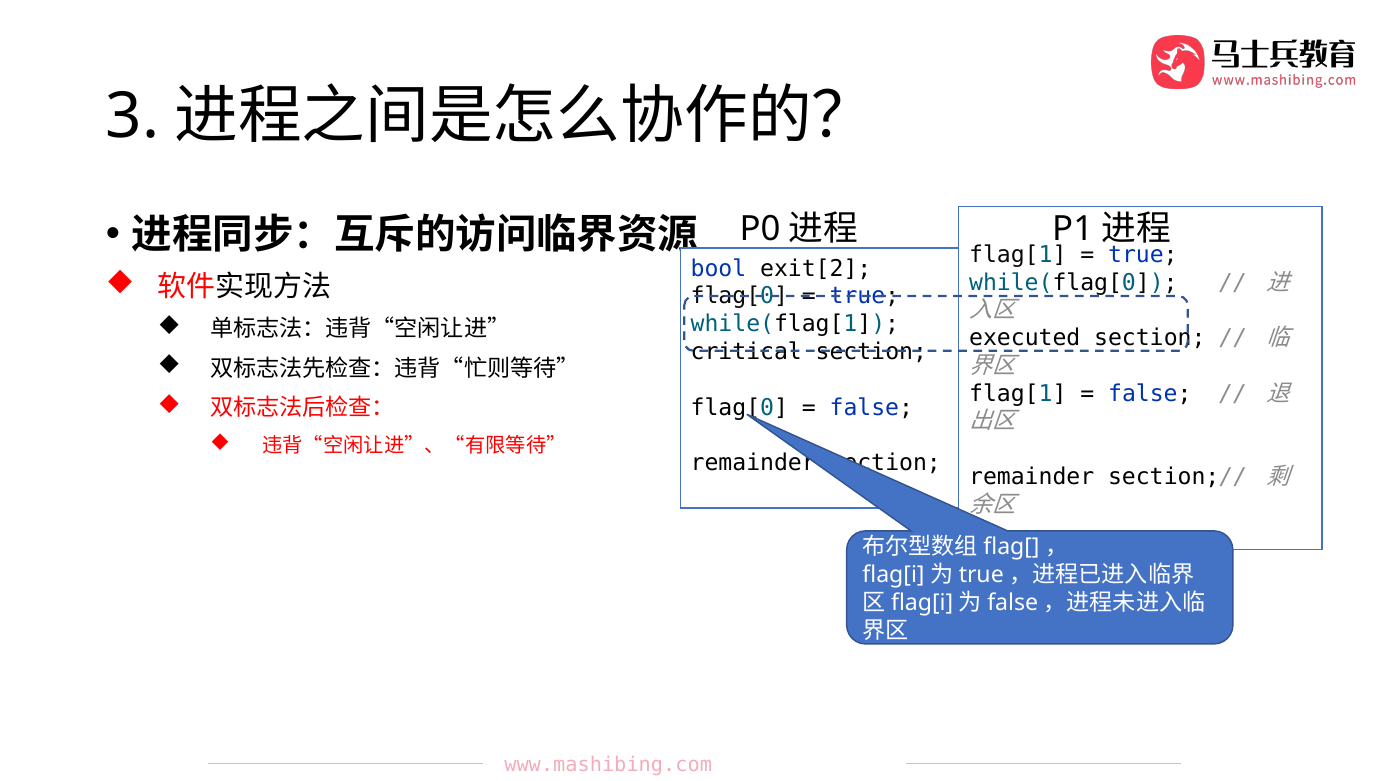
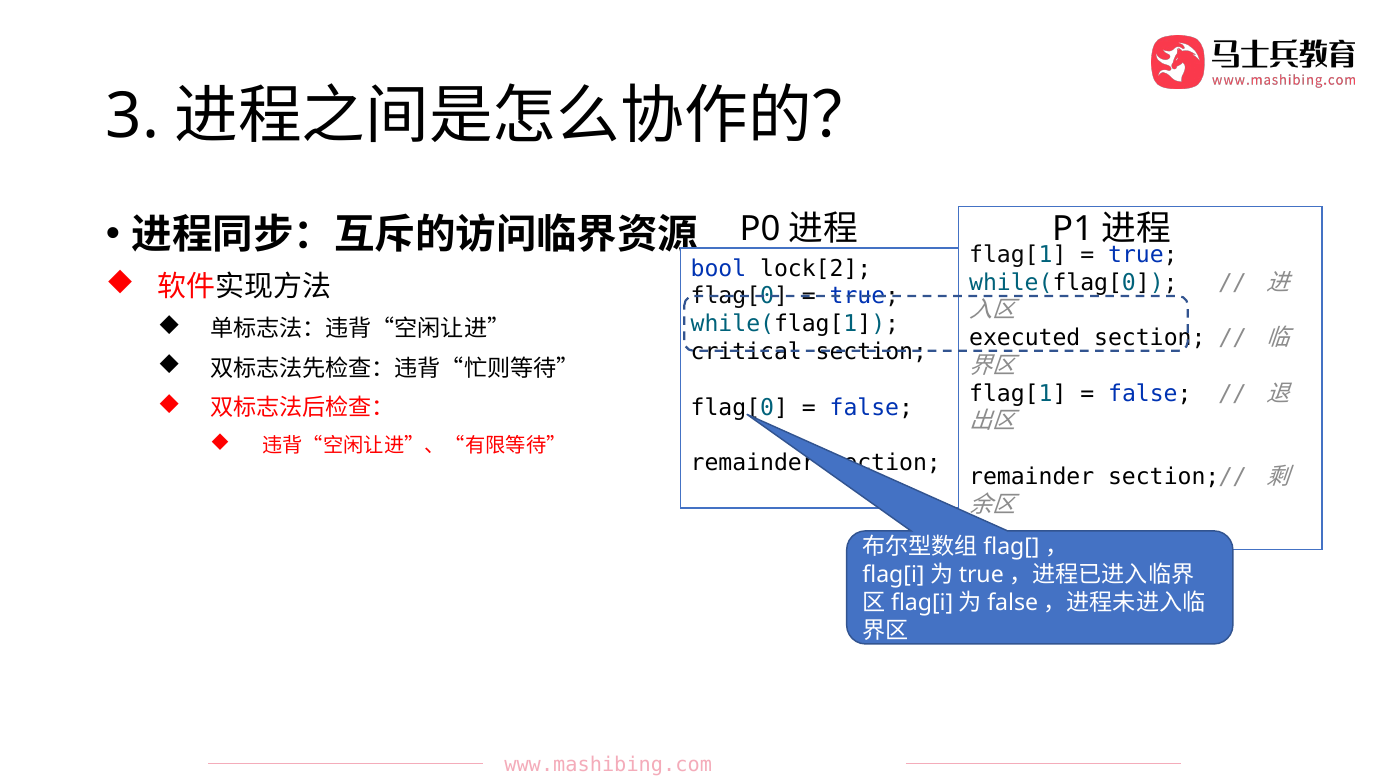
exit[2: exit[2 -> lock[2
